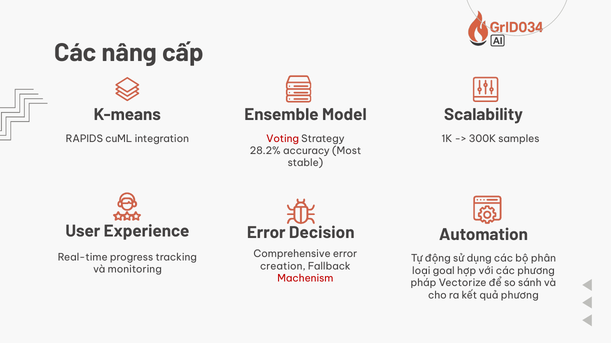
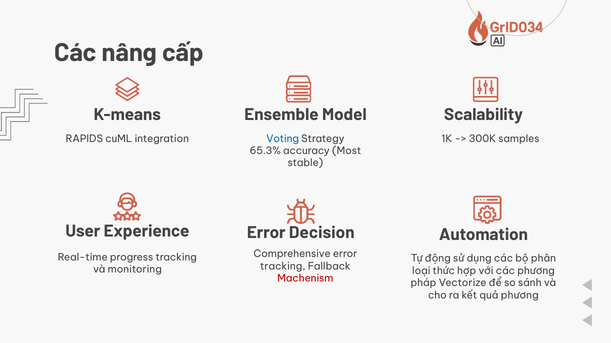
Voting colour: red -> blue
28.2%: 28.2% -> 65.3%
creation at (283, 267): creation -> tracking
goal: goal -> thức
